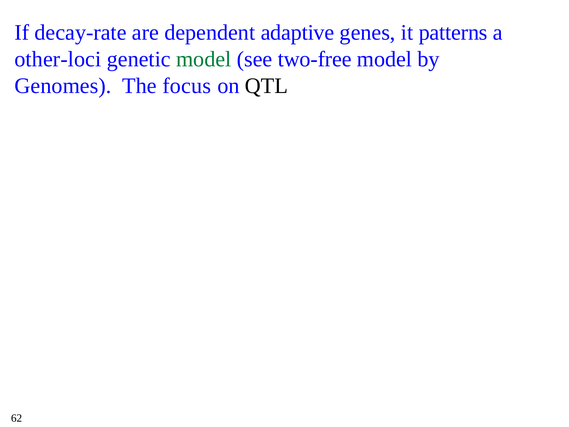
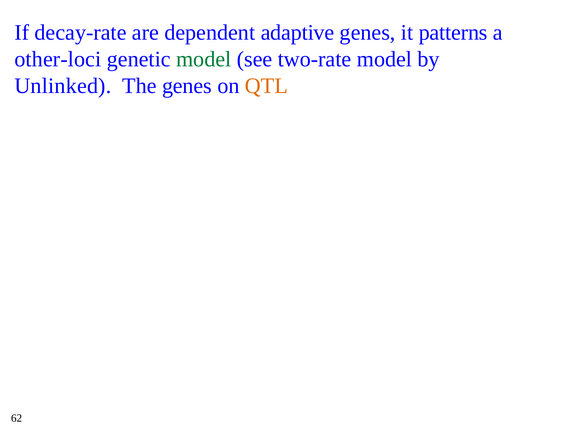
two-free: two-free -> two-rate
Genomes: Genomes -> Unlinked
The focus: focus -> genes
QTL colour: black -> orange
